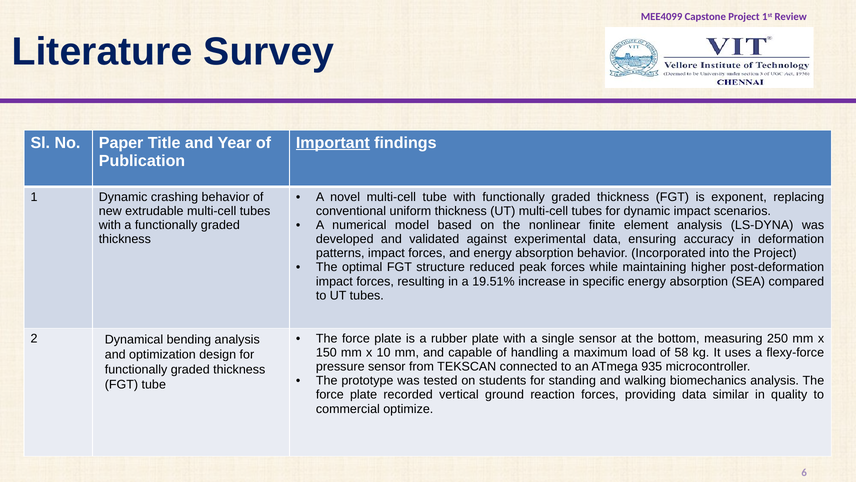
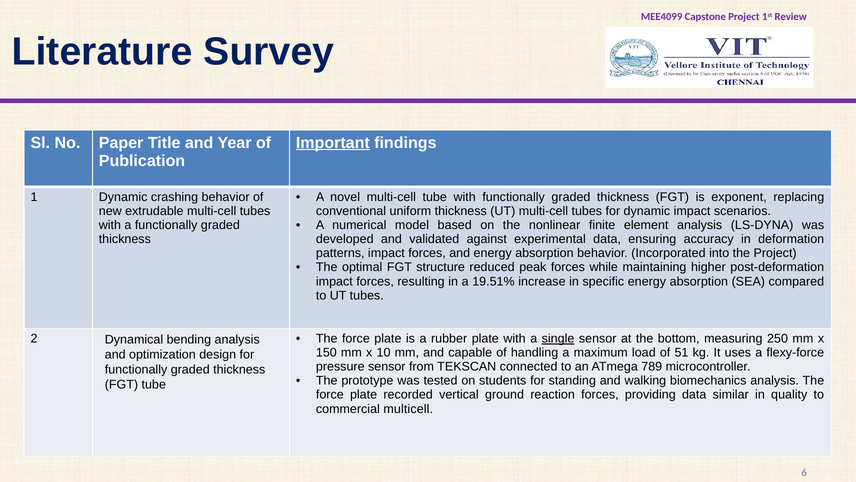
single underline: none -> present
58: 58 -> 51
935: 935 -> 789
optimize: optimize -> multicell
